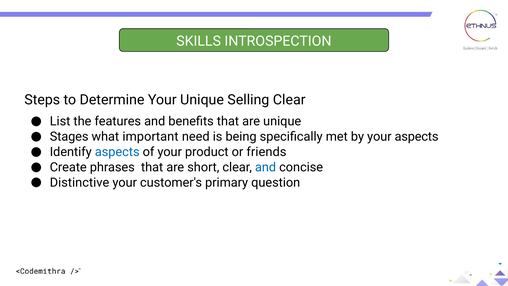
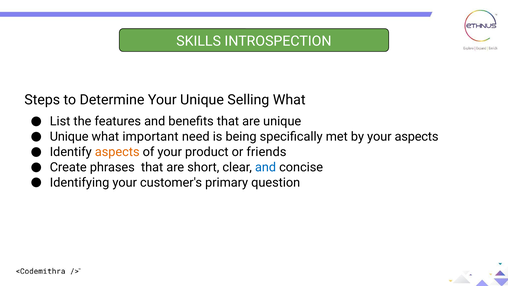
Selling Clear: Clear -> What
Stages at (69, 137): Stages -> Unique
aspects at (117, 152) colour: blue -> orange
Distinctive: Distinctive -> Identifying
